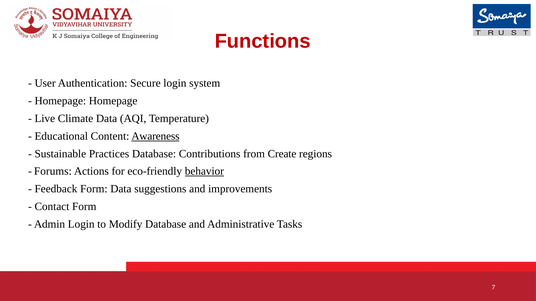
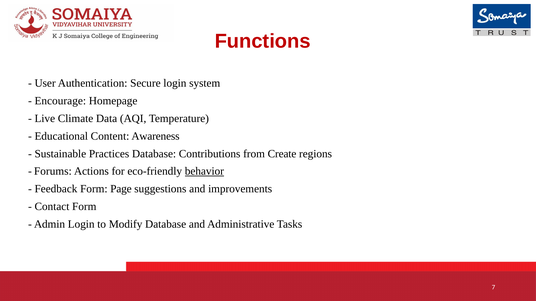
Homepage at (60, 101): Homepage -> Encourage
Awareness underline: present -> none
Form Data: Data -> Page
